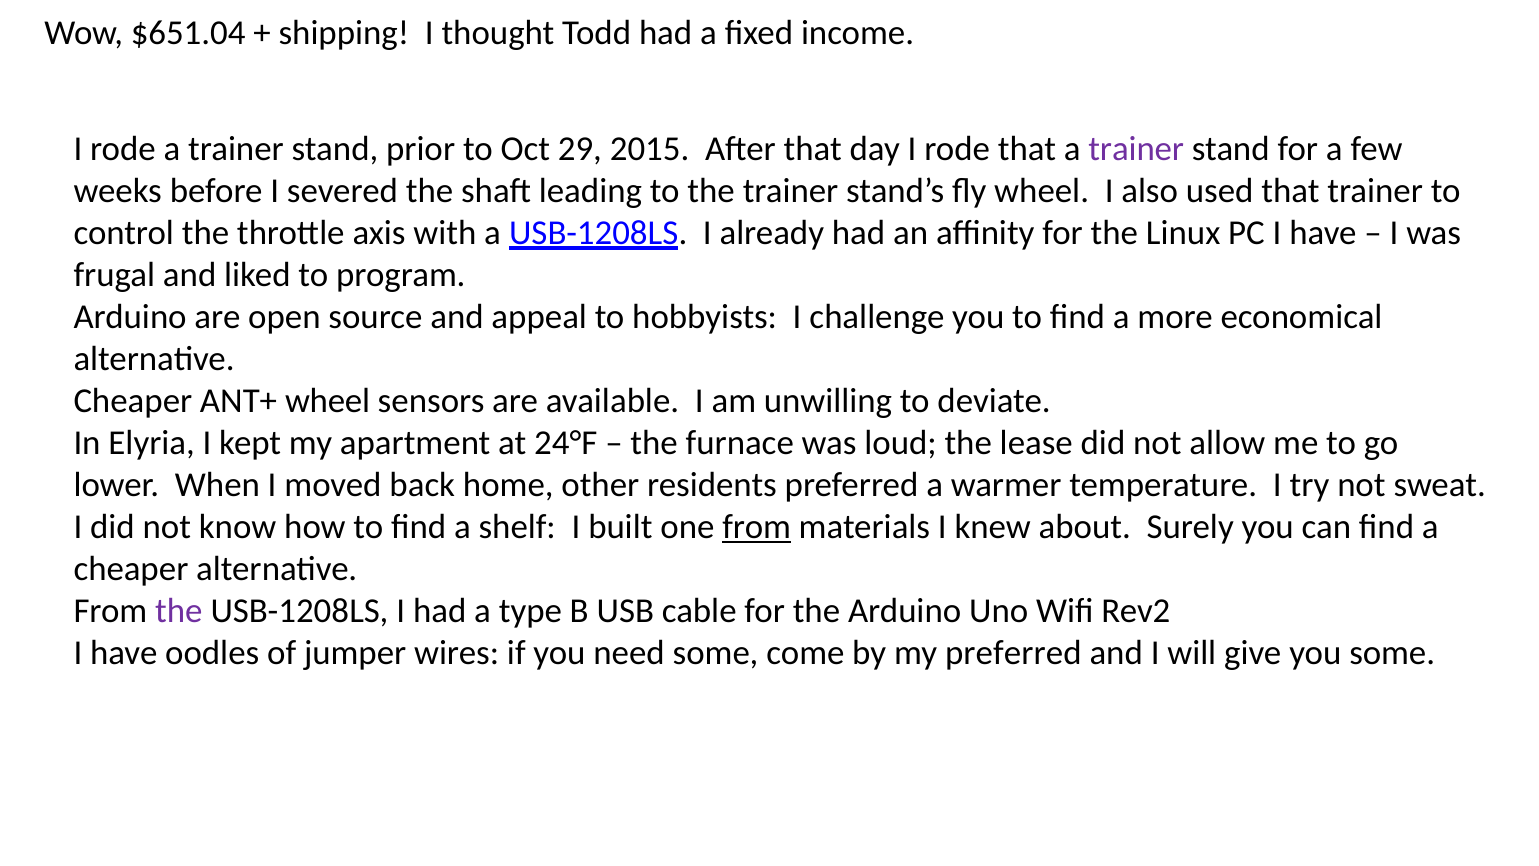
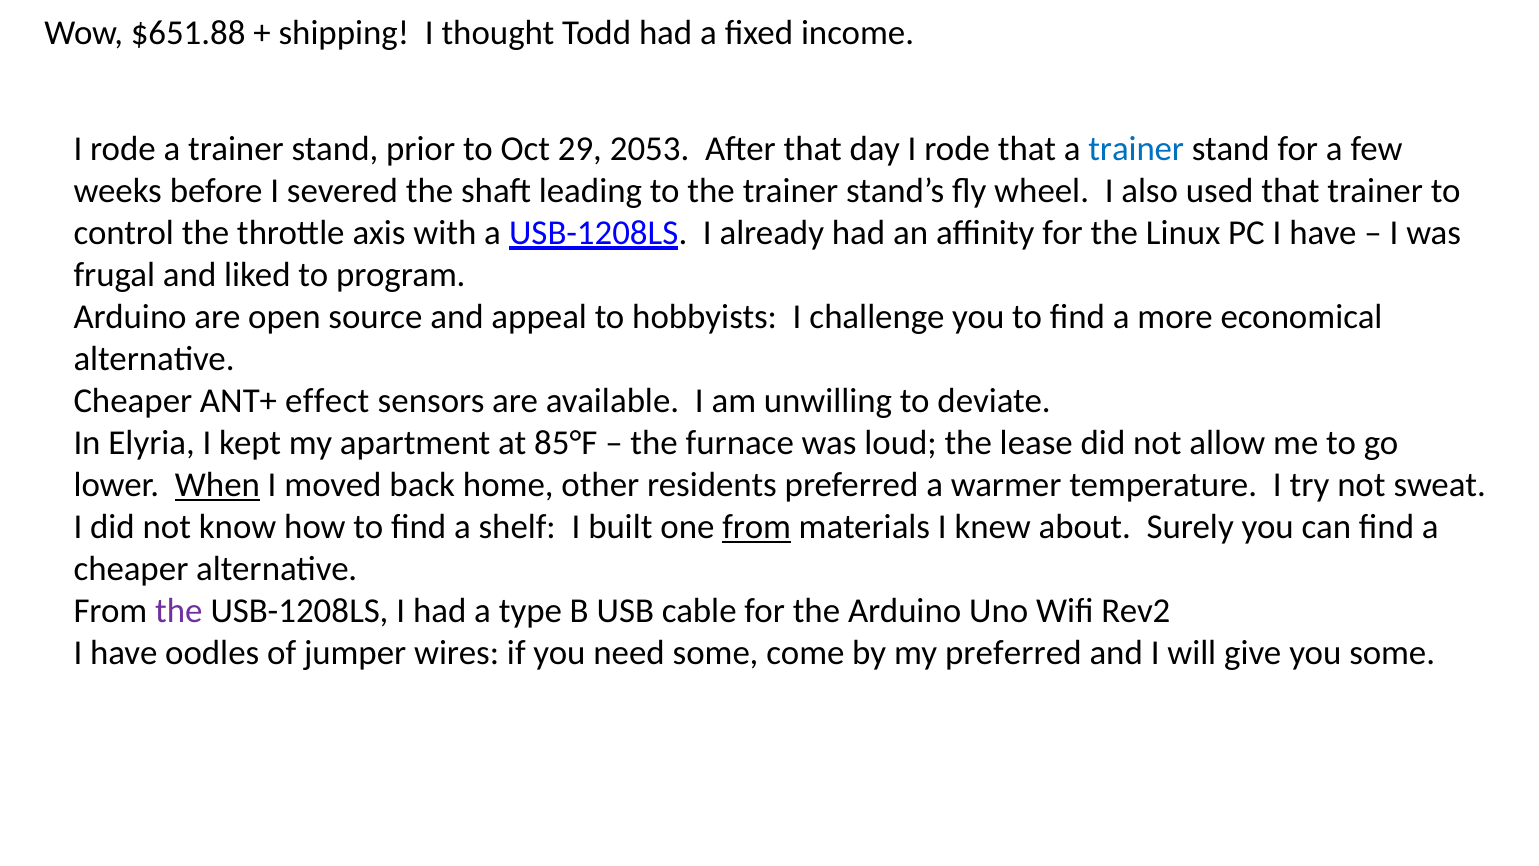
$651.04: $651.04 -> $651.88
2015: 2015 -> 2053
trainer at (1136, 149) colour: purple -> blue
ANT+ wheel: wheel -> effect
24°F: 24°F -> 85°F
When underline: none -> present
